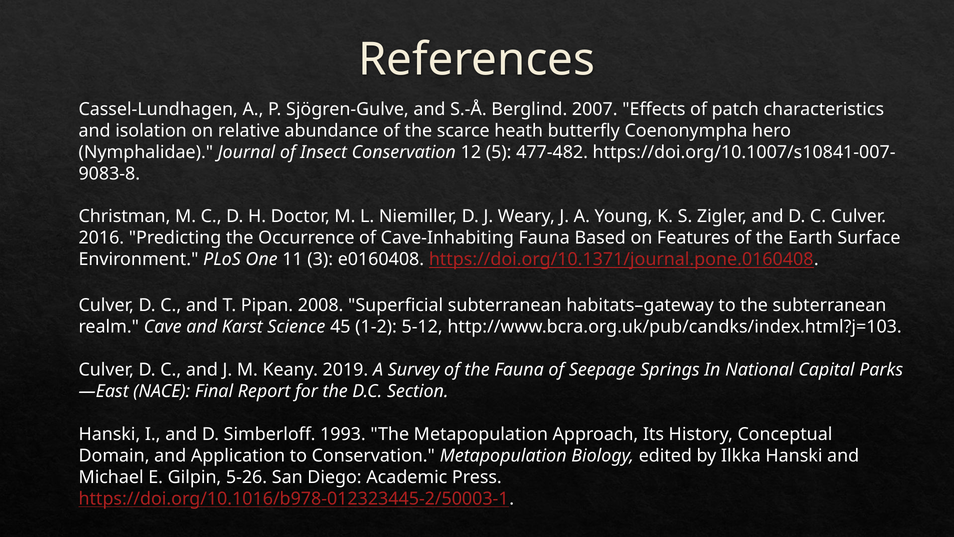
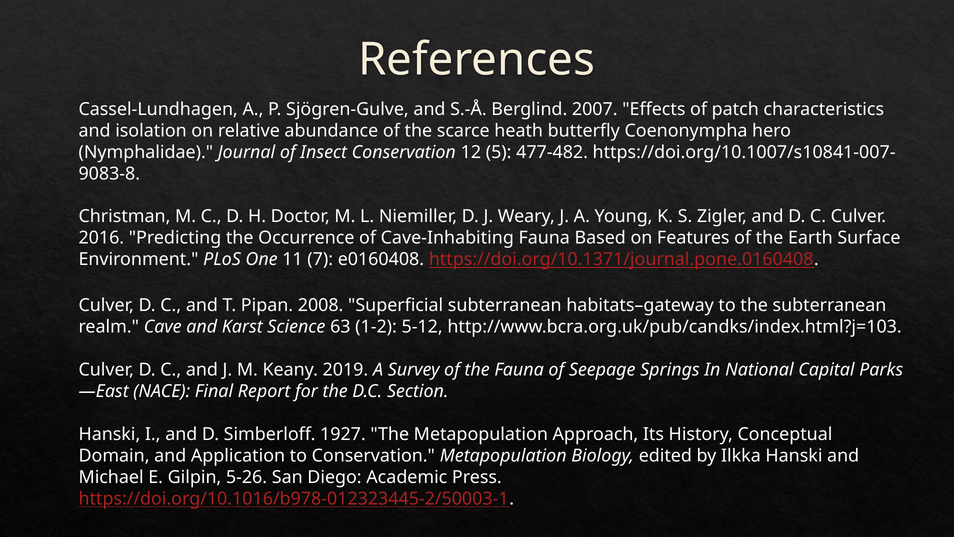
3: 3 -> 7
45: 45 -> 63
1993: 1993 -> 1927
